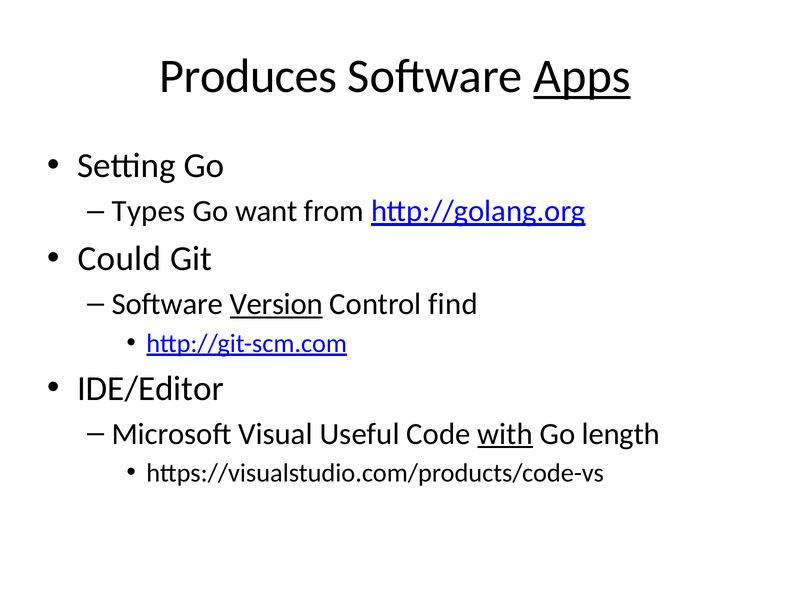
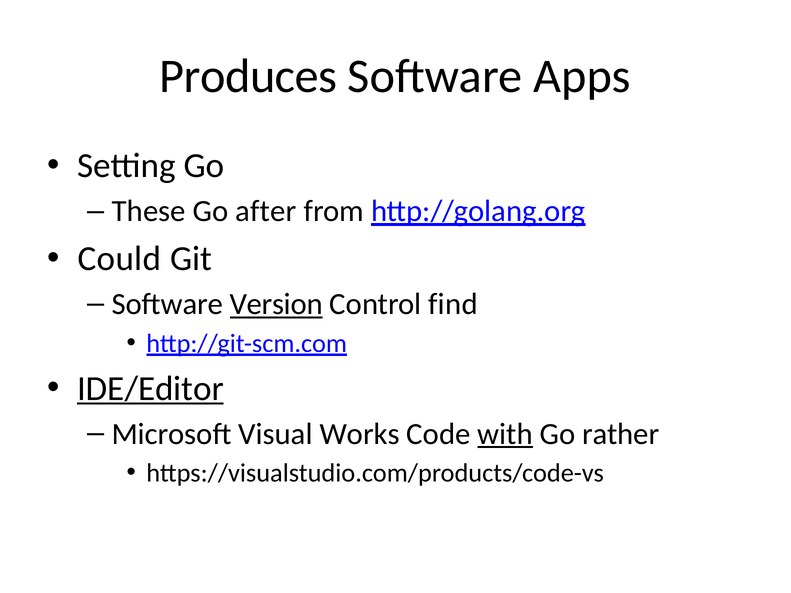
Apps underline: present -> none
Types: Types -> These
want: want -> after
IDE/Editor underline: none -> present
Useful: Useful -> Works
length: length -> rather
